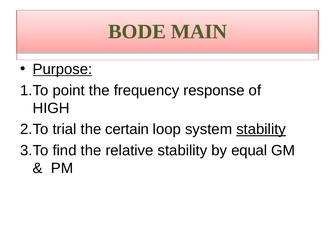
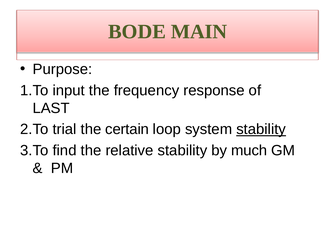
Purpose underline: present -> none
point: point -> input
HIGH: HIGH -> LAST
equal: equal -> much
